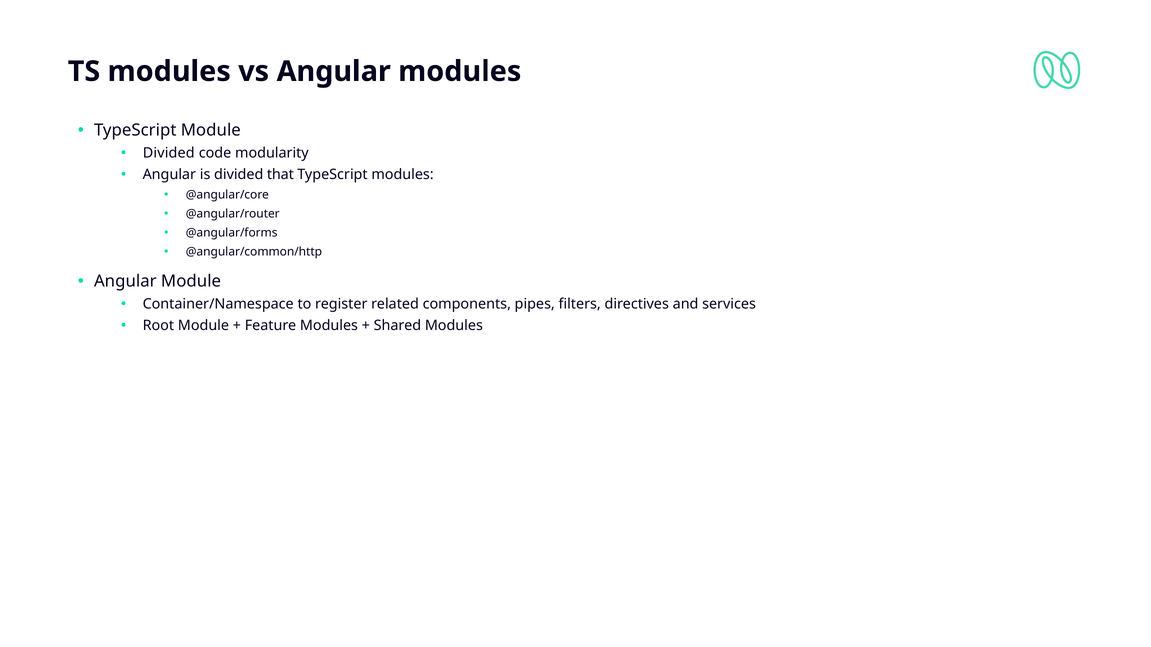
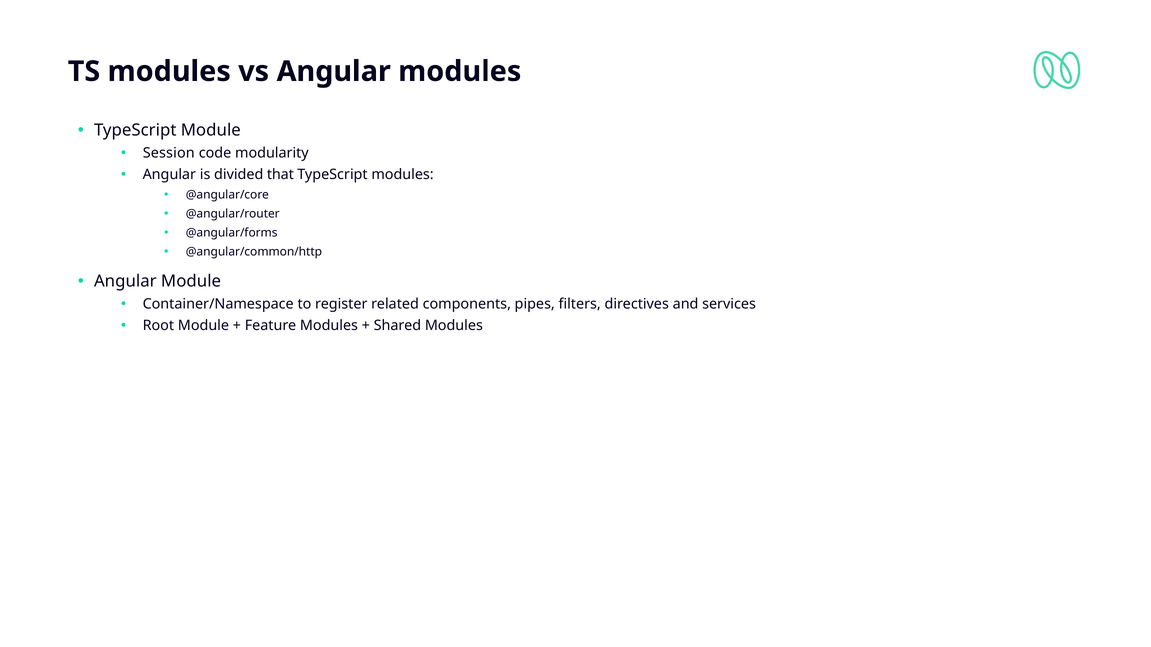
Divided at (169, 153): Divided -> Session
